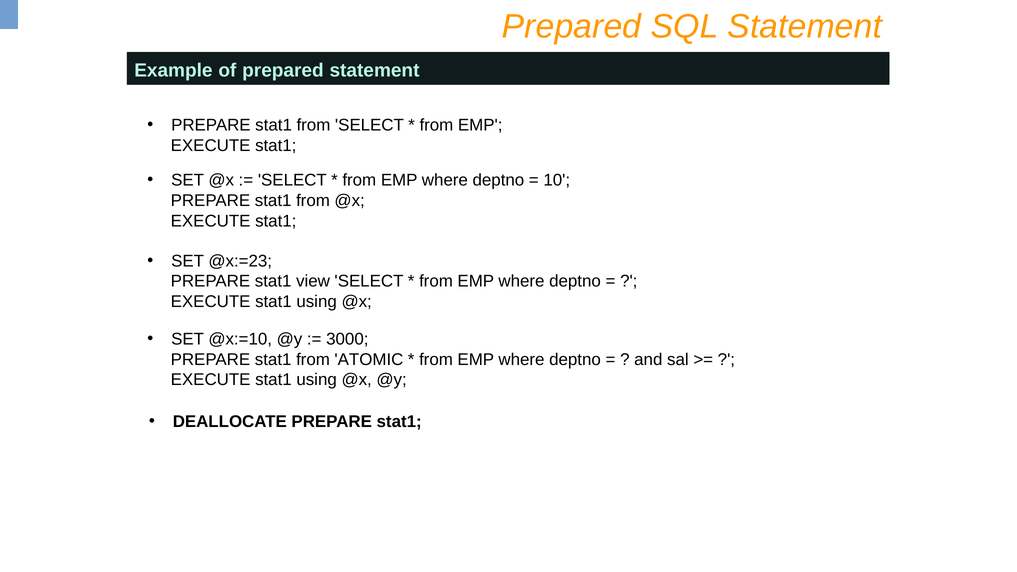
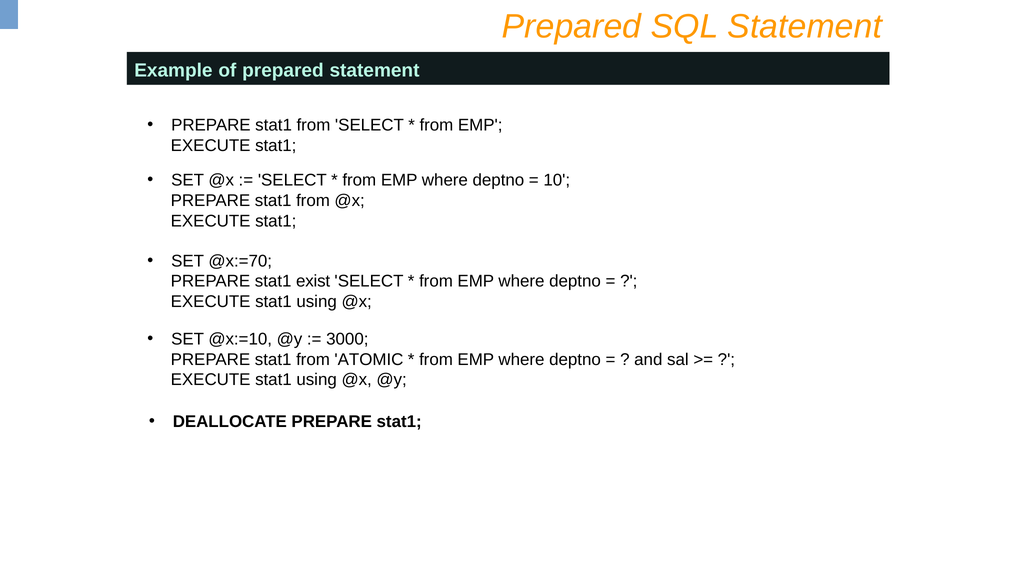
@x:=23: @x:=23 -> @x:=70
view: view -> exist
